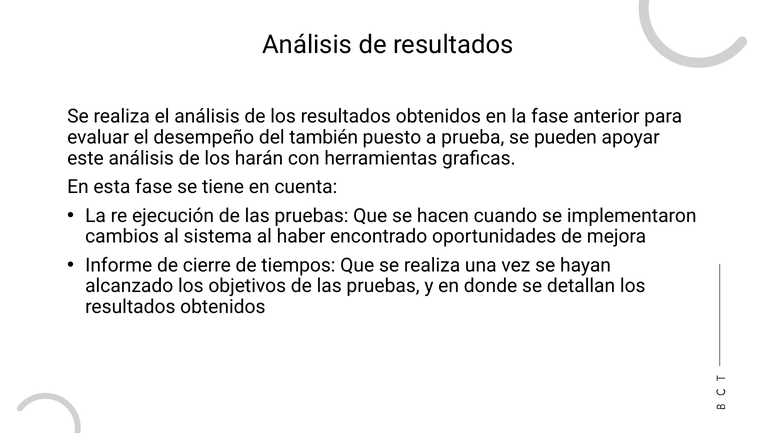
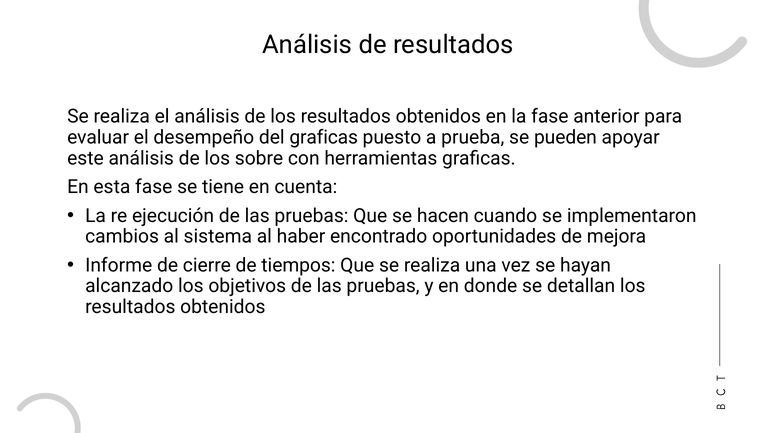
del también: también -> graficas
harán: harán -> sobre
